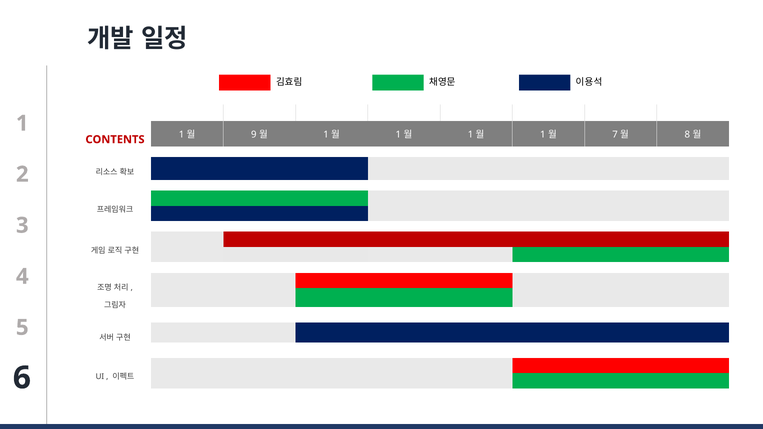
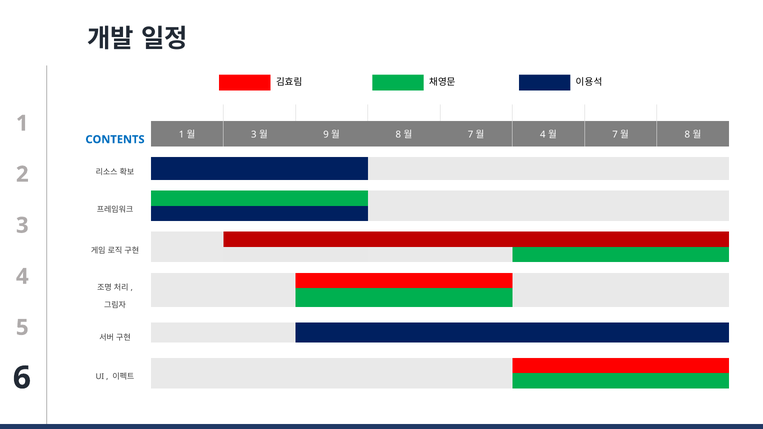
9 at (254, 135): 9 -> 3
1 at (326, 135): 1 -> 9
1 at (398, 135): 1 -> 8
1 at (471, 135): 1 -> 7
1 at (543, 135): 1 -> 4
CONTENTS colour: red -> blue
